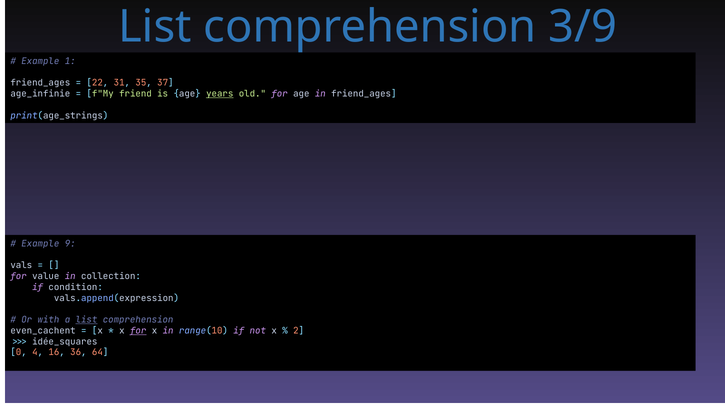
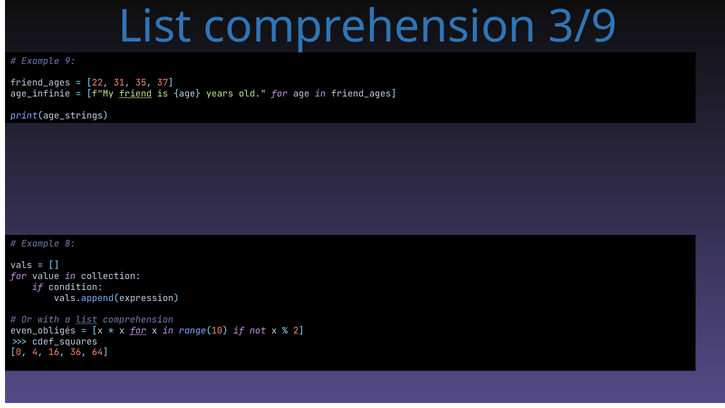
1: 1 -> 9
friend underline: none -> present
years underline: present -> none
9: 9 -> 8
even_cachent: even_cachent -> even_obligés
idée_squares: idée_squares -> cdef_squares
